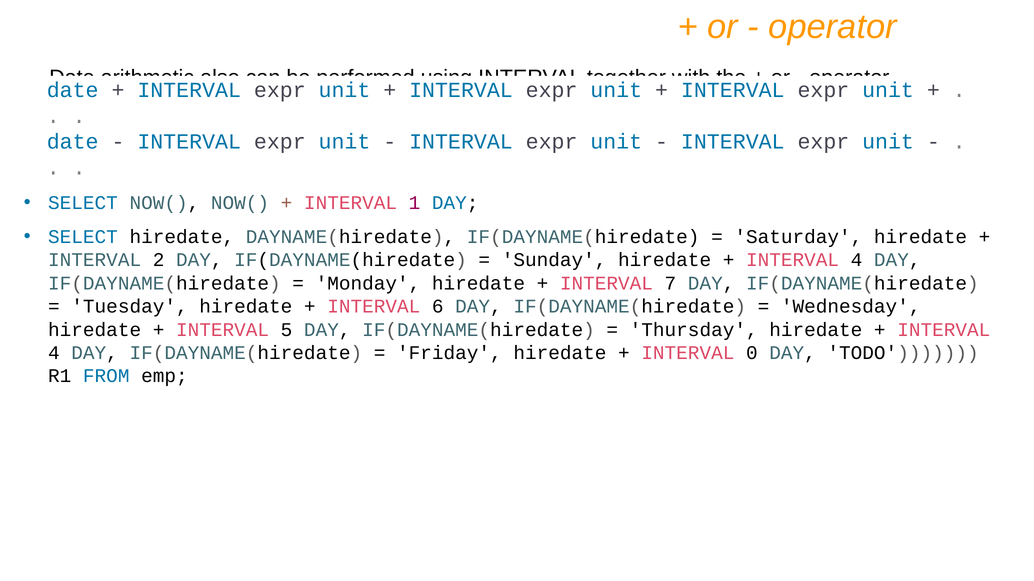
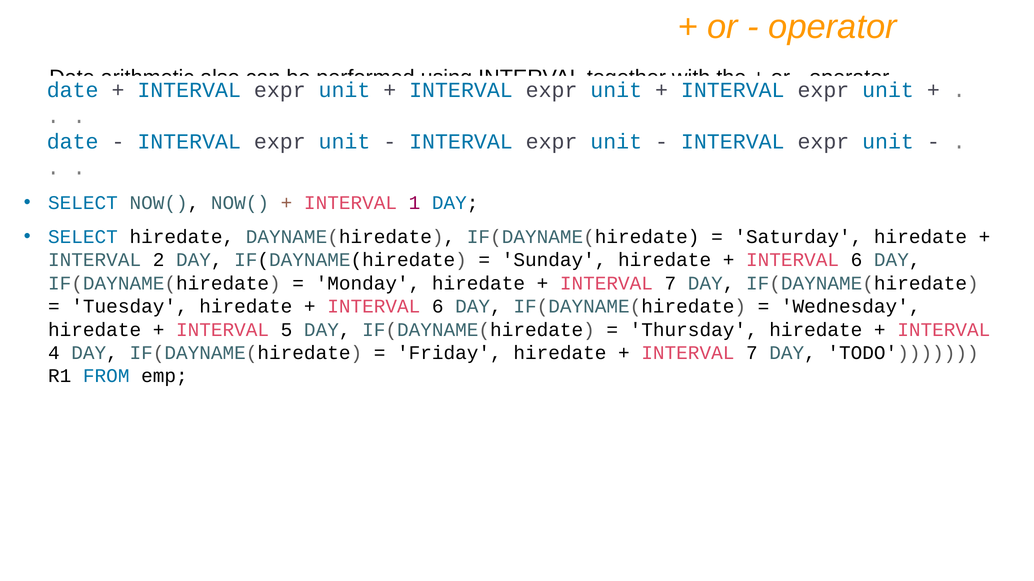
4 at (857, 260): 4 -> 6
0 at (752, 353): 0 -> 7
